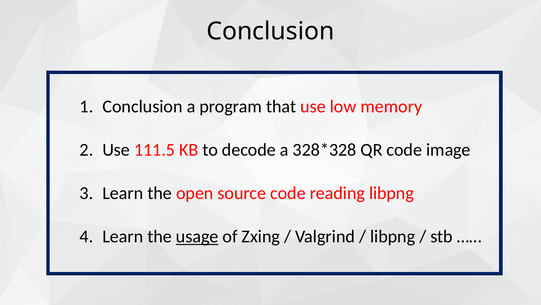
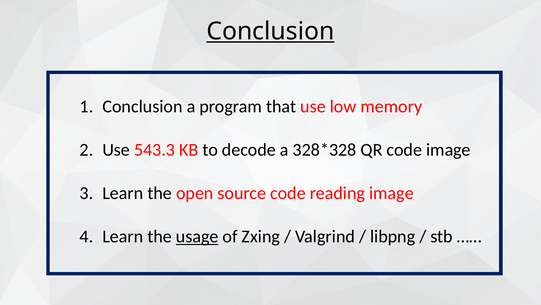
Conclusion at (270, 31) underline: none -> present
111.5: 111.5 -> 543.3
reading libpng: libpng -> image
